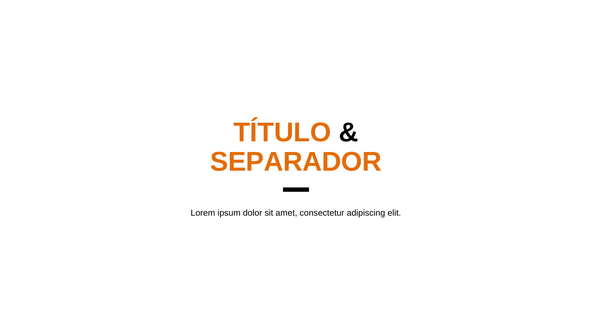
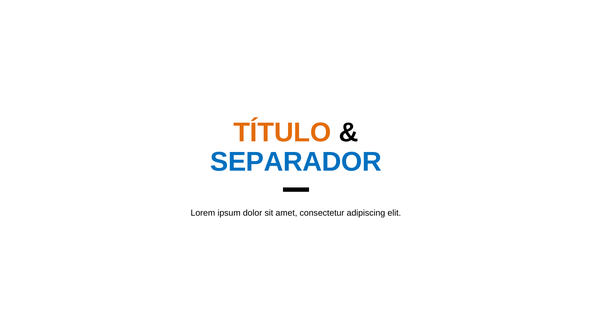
SEPARADOR colour: orange -> blue
